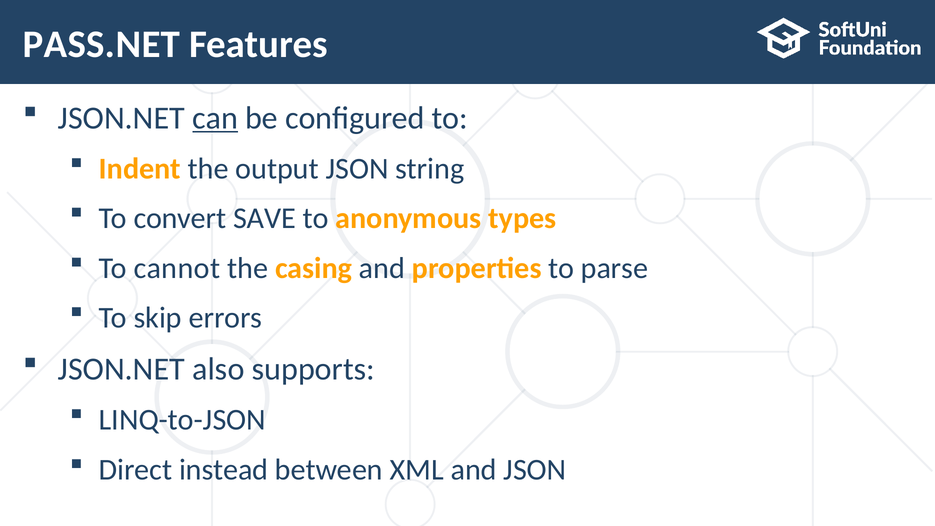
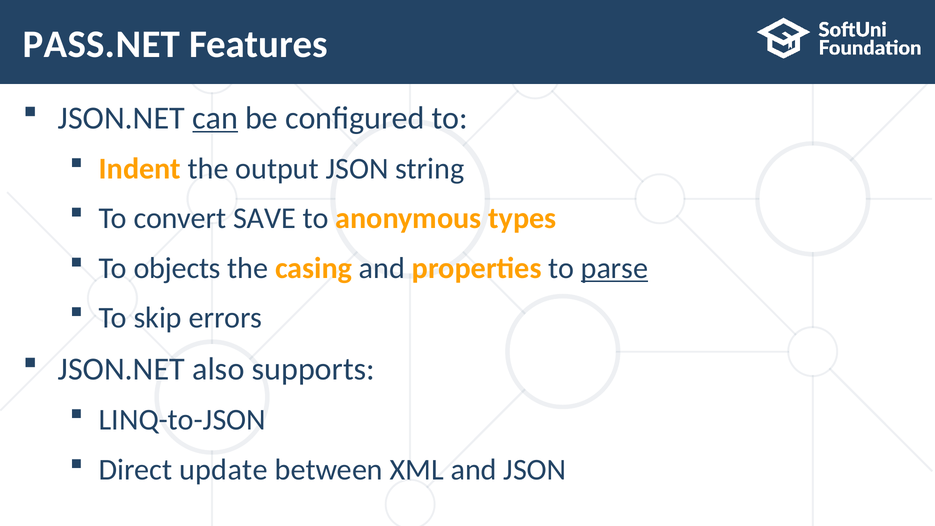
cannot: cannot -> objects
parse underline: none -> present
instead: instead -> update
